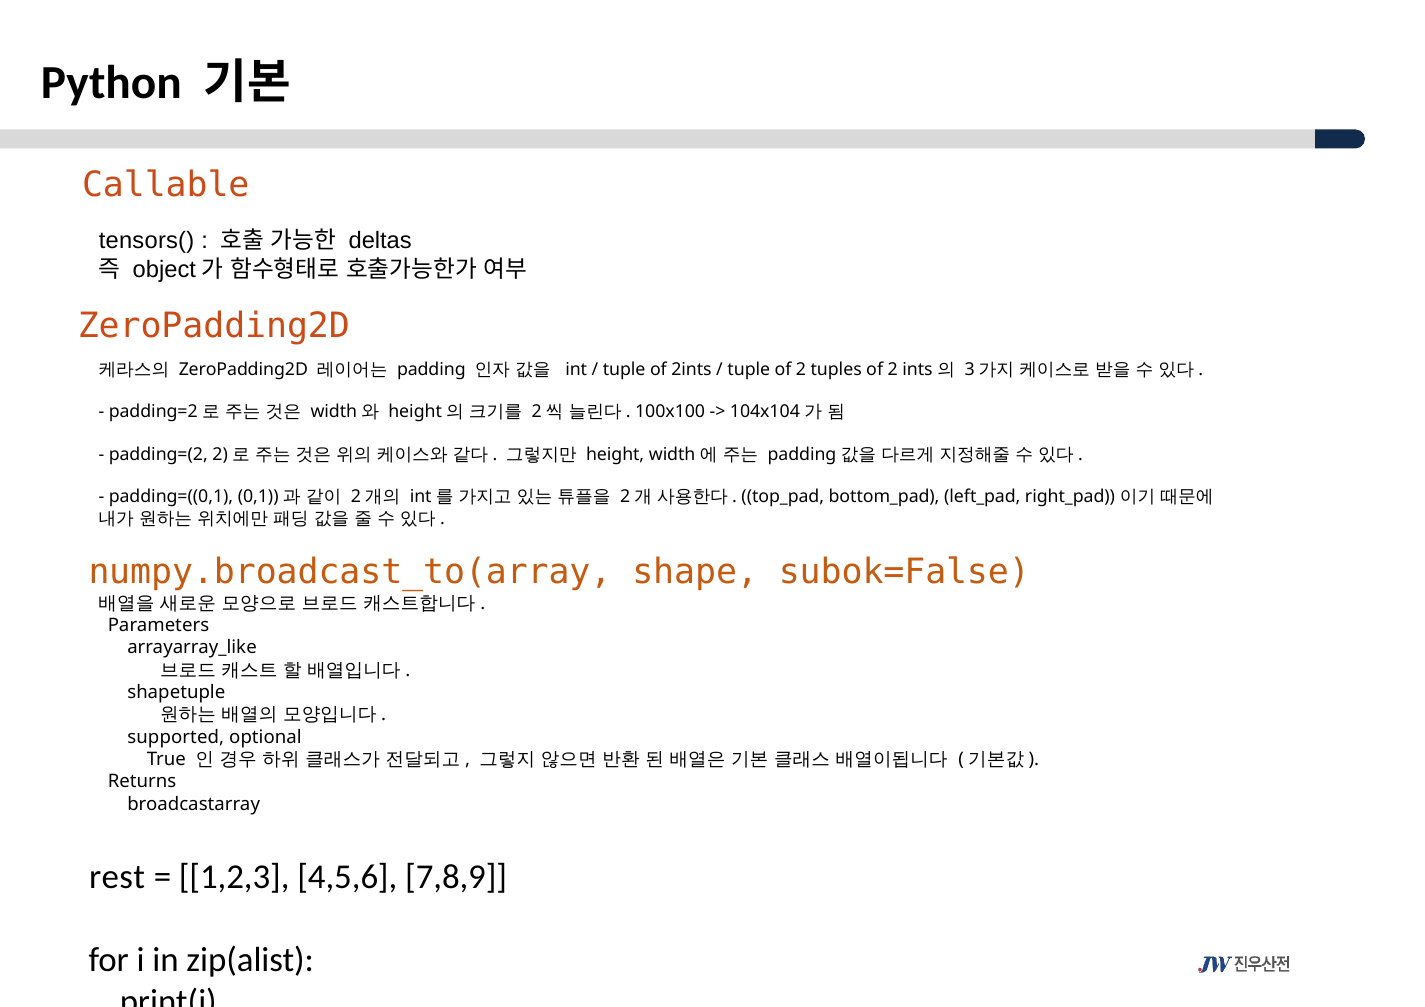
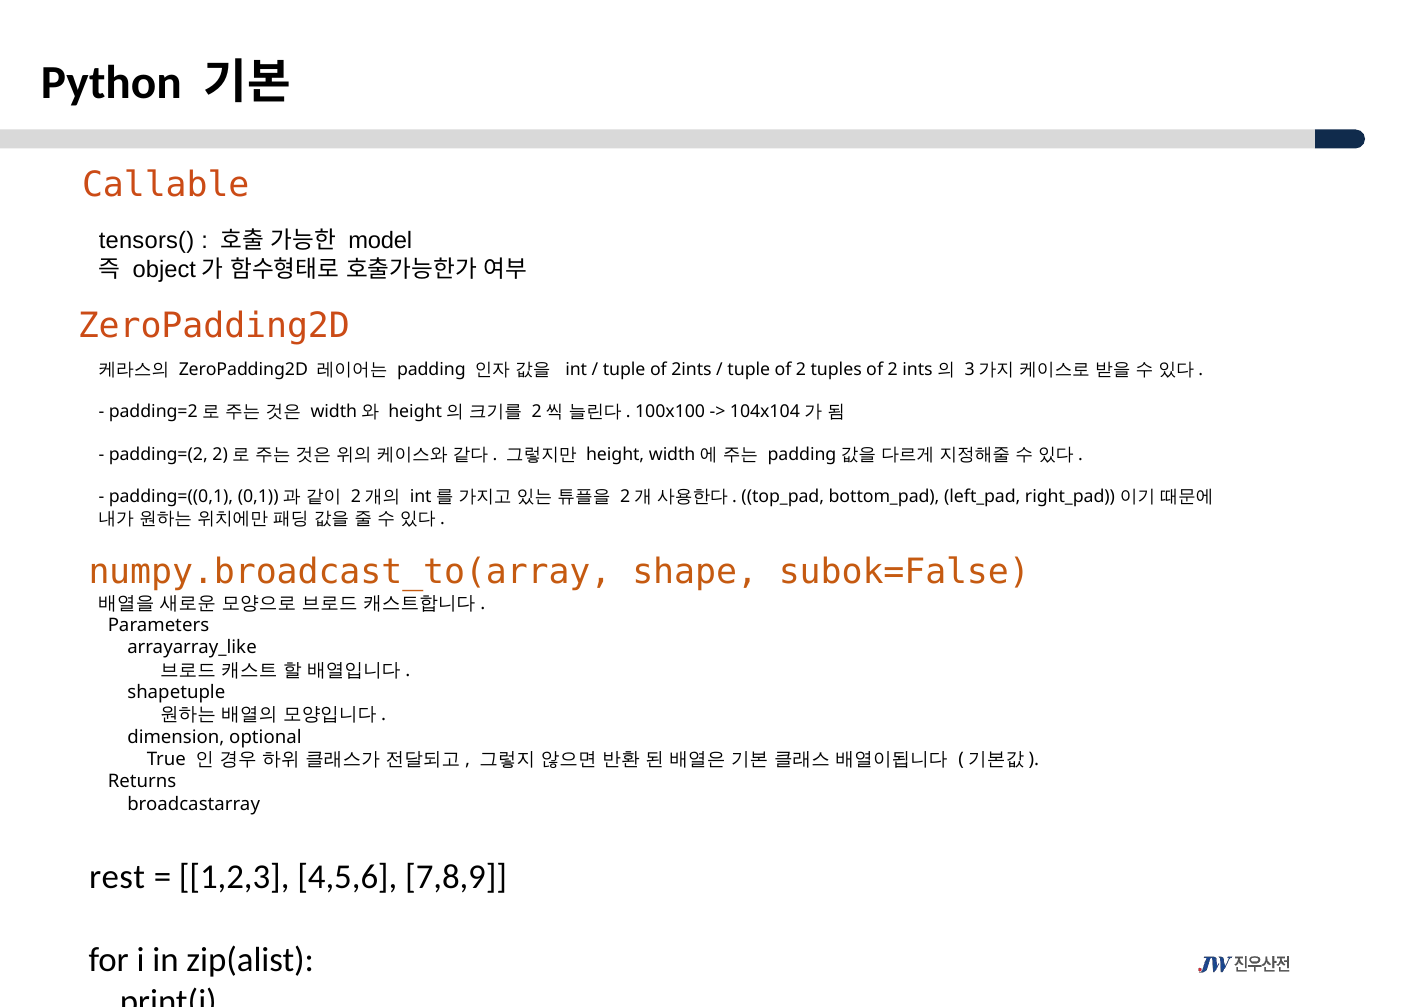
deltas: deltas -> model
supported: supported -> dimension
